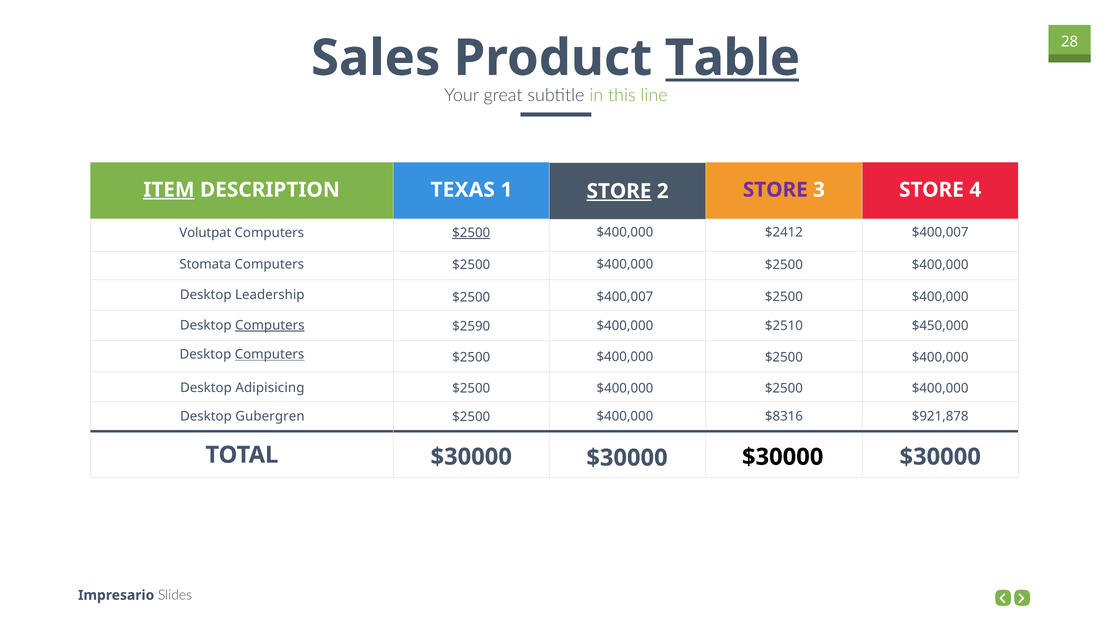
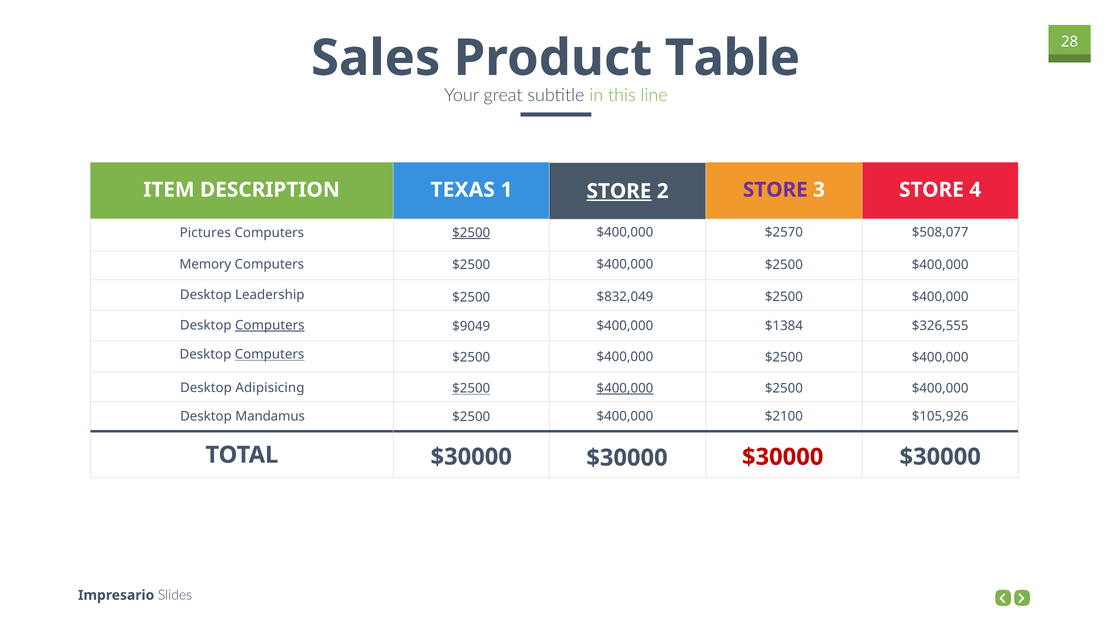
Table underline: present -> none
ITEM underline: present -> none
$2412: $2412 -> $2570
$400,007 at (940, 233): $400,007 -> $508,077
Volutpat: Volutpat -> Pictures
Stomata: Stomata -> Memory
$400,007 at (625, 297): $400,007 -> $832,049
$450,000: $450,000 -> $326,555
$2510: $2510 -> $1384
$2590: $2590 -> $9049
$400,000 at (625, 389) underline: none -> present
$2500 at (471, 389) underline: none -> present
Gubergren: Gubergren -> Mandamus
$8316: $8316 -> $2100
$921,878: $921,878 -> $105,926
$30000 at (783, 457) colour: black -> red
